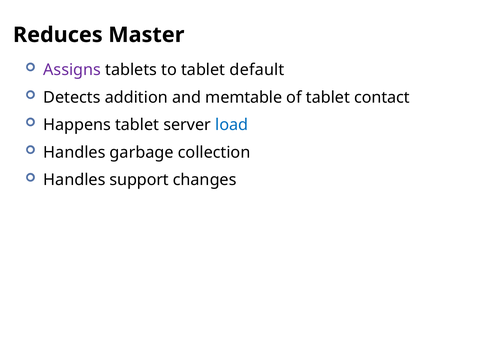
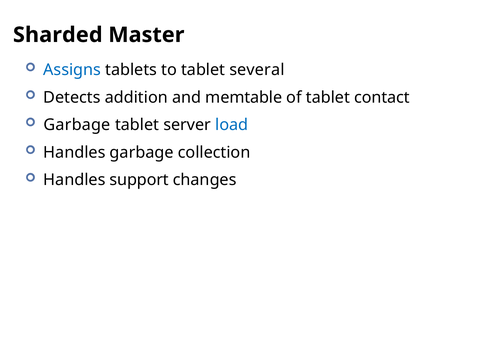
Reduces: Reduces -> Sharded
Assigns colour: purple -> blue
default: default -> several
Happens at (77, 125): Happens -> Garbage
